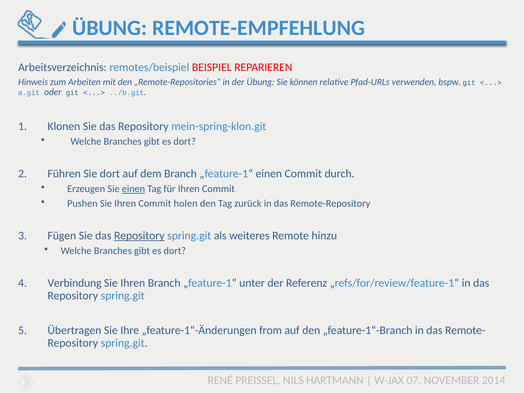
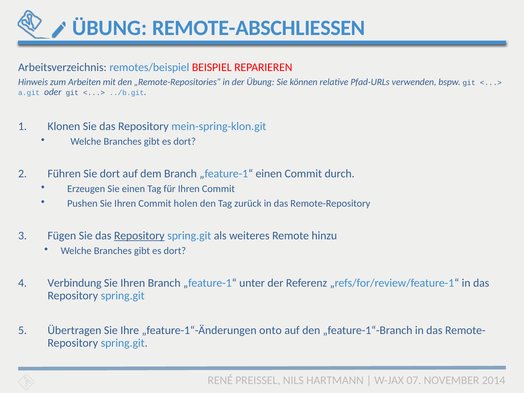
REMOTE-EMPFEHLUNG: REMOTE-EMPFEHLUNG -> REMOTE-ABSCHLIESSEN
einen at (133, 189) underline: present -> none
from: from -> onto
